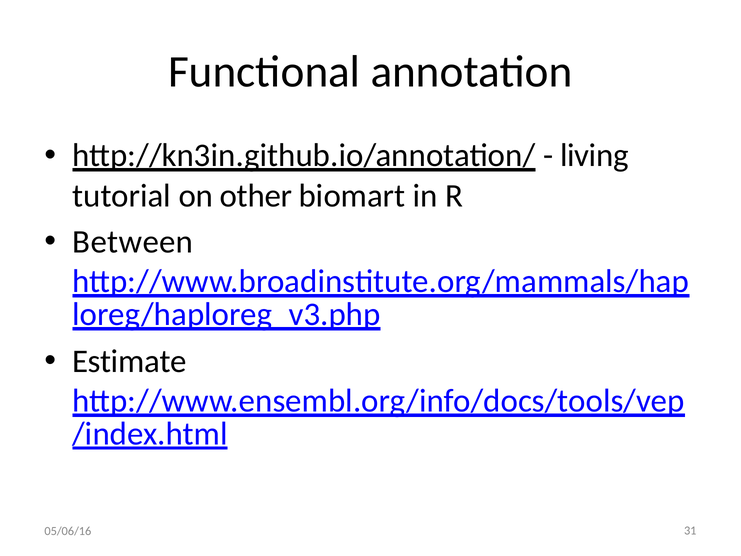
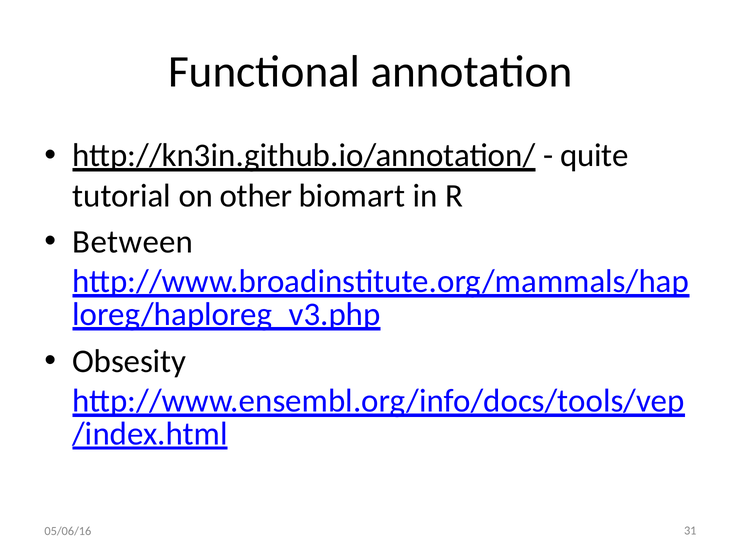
living: living -> quite
Estimate: Estimate -> Obsesity
